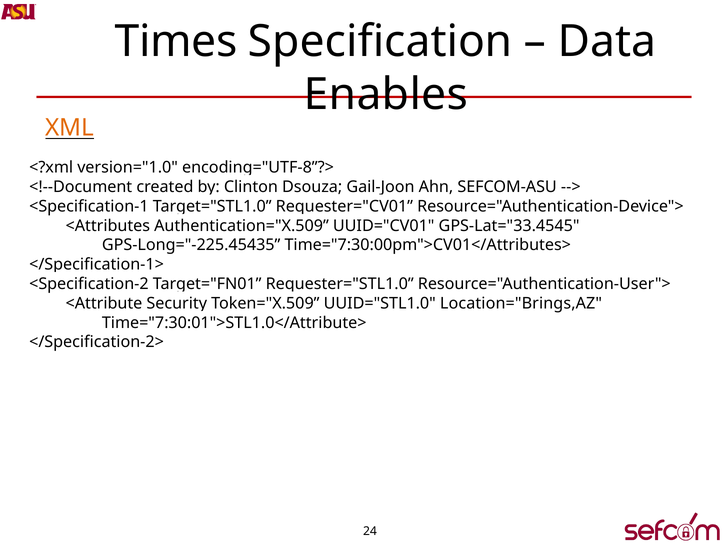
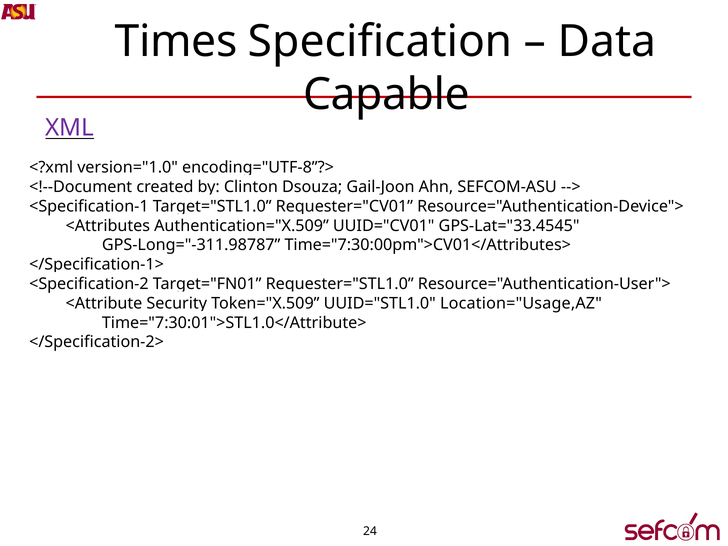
Enables: Enables -> Capable
XML colour: orange -> purple
GPS-Long="-225.45435: GPS-Long="-225.45435 -> GPS-Long="-311.98787
Location="Brings,AZ: Location="Brings,AZ -> Location="Usage,AZ
